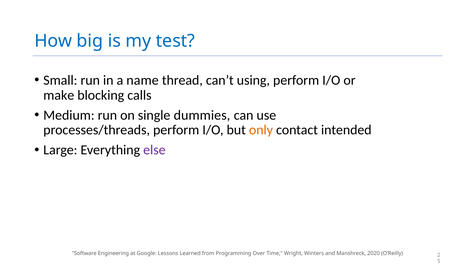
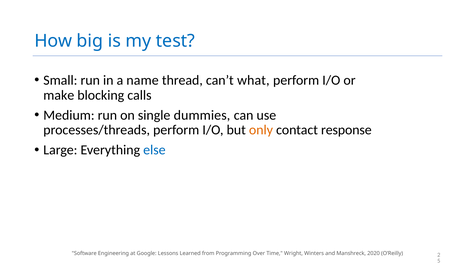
using: using -> what
intended: intended -> response
else colour: purple -> blue
